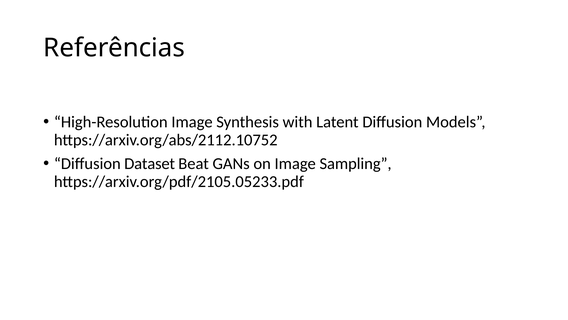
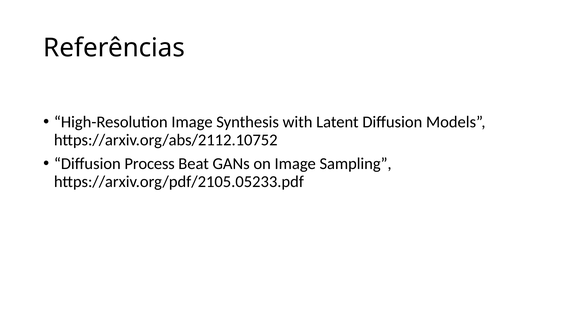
Dataset: Dataset -> Process
